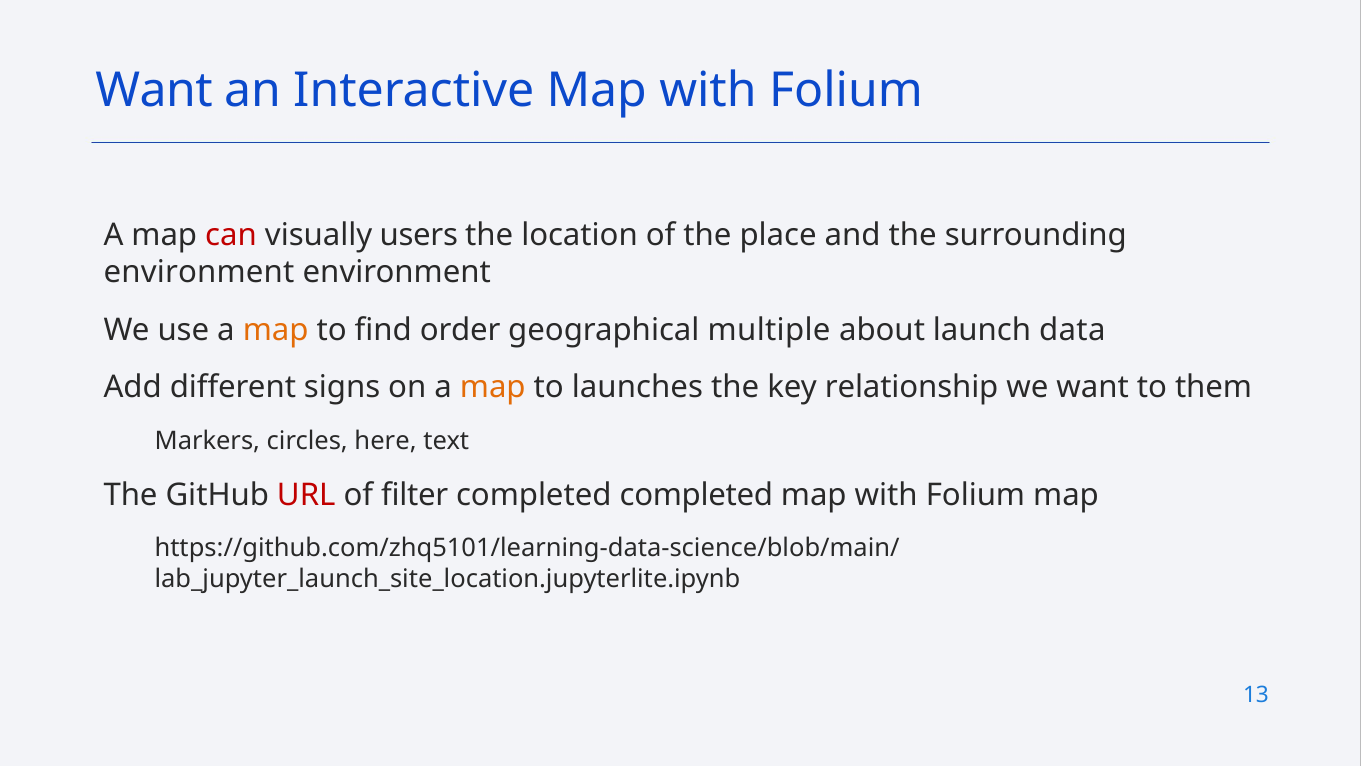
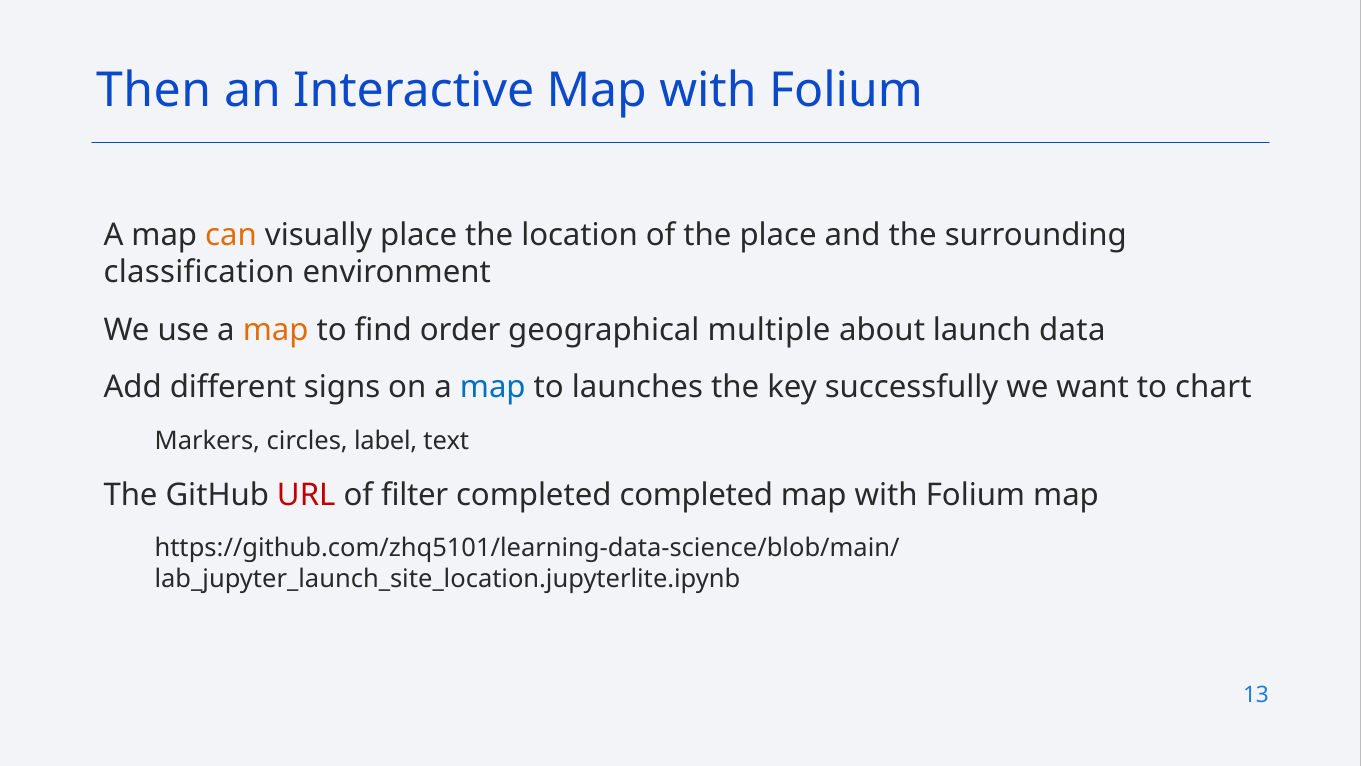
Want at (154, 91): Want -> Then
can colour: red -> orange
visually users: users -> place
environment at (199, 273): environment -> classification
map at (493, 387) colour: orange -> blue
relationship: relationship -> successfully
them: them -> chart
here: here -> label
